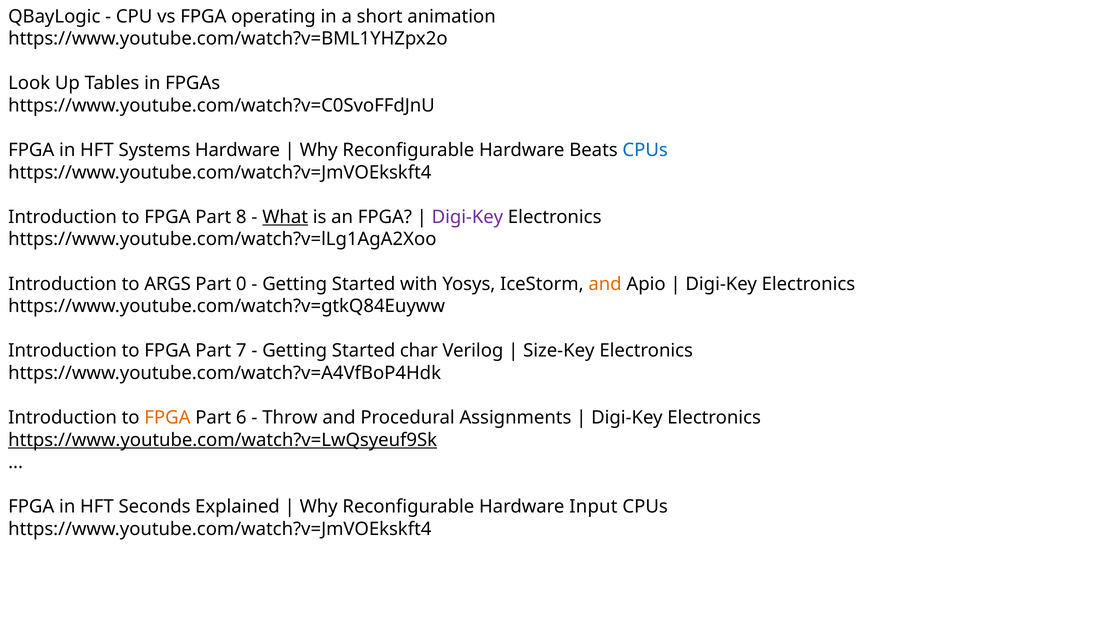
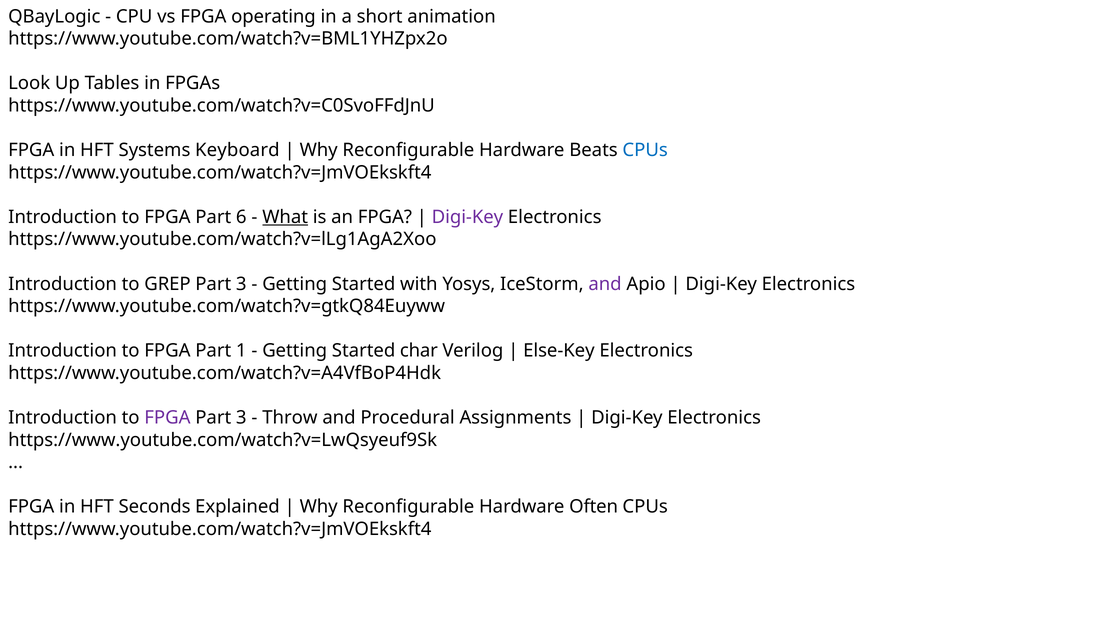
Systems Hardware: Hardware -> Keyboard
8: 8 -> 6
ARGS: ARGS -> GREP
0 at (241, 284): 0 -> 3
and at (605, 284) colour: orange -> purple
7: 7 -> 1
Size-Key: Size-Key -> Else-Key
FPGA at (167, 418) colour: orange -> purple
6 at (241, 418): 6 -> 3
https://www.youtube.com/watch?v=LwQsyeuf9Sk underline: present -> none
Input: Input -> Often
